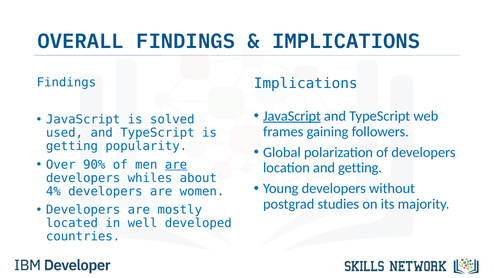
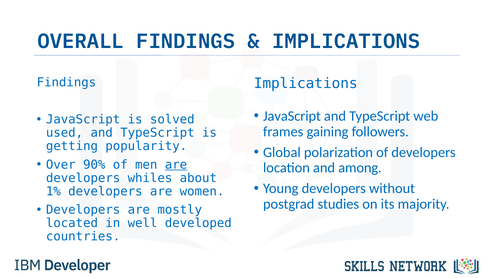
JavaScript at (292, 116) underline: present -> none
and getting: getting -> among
4%: 4% -> 1%
